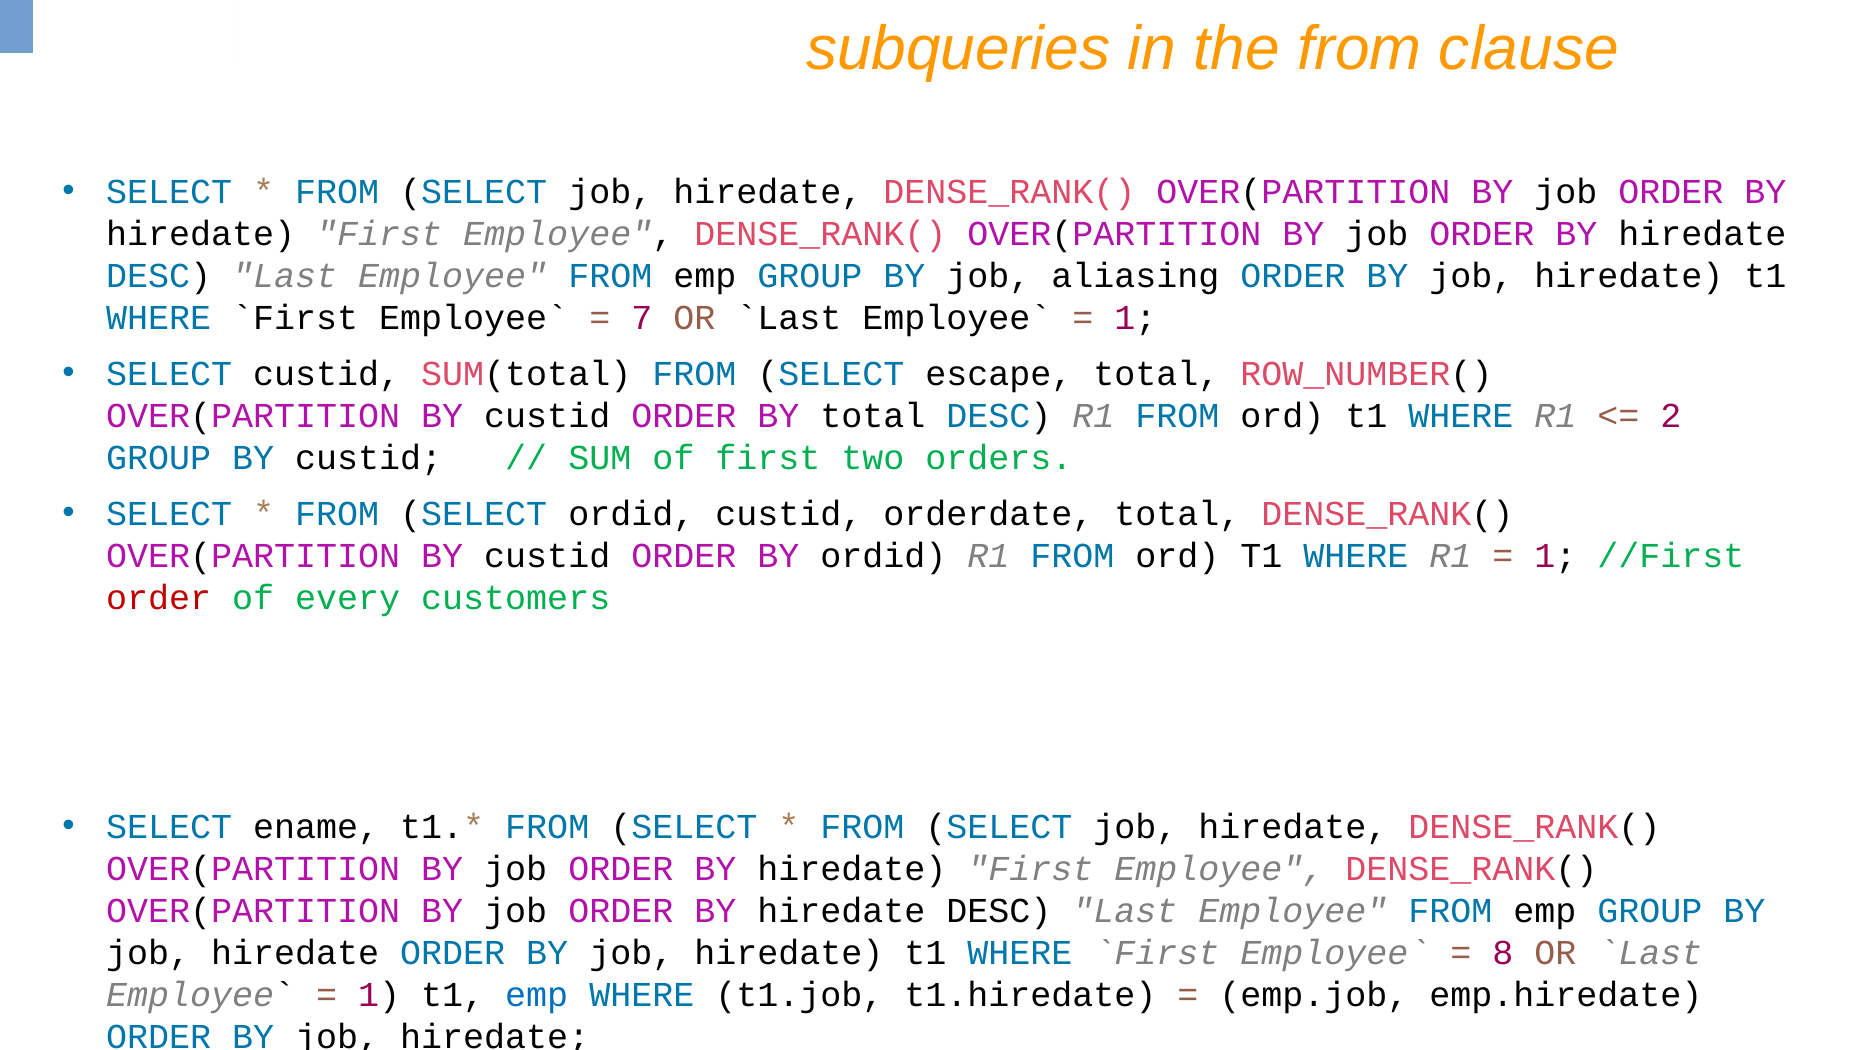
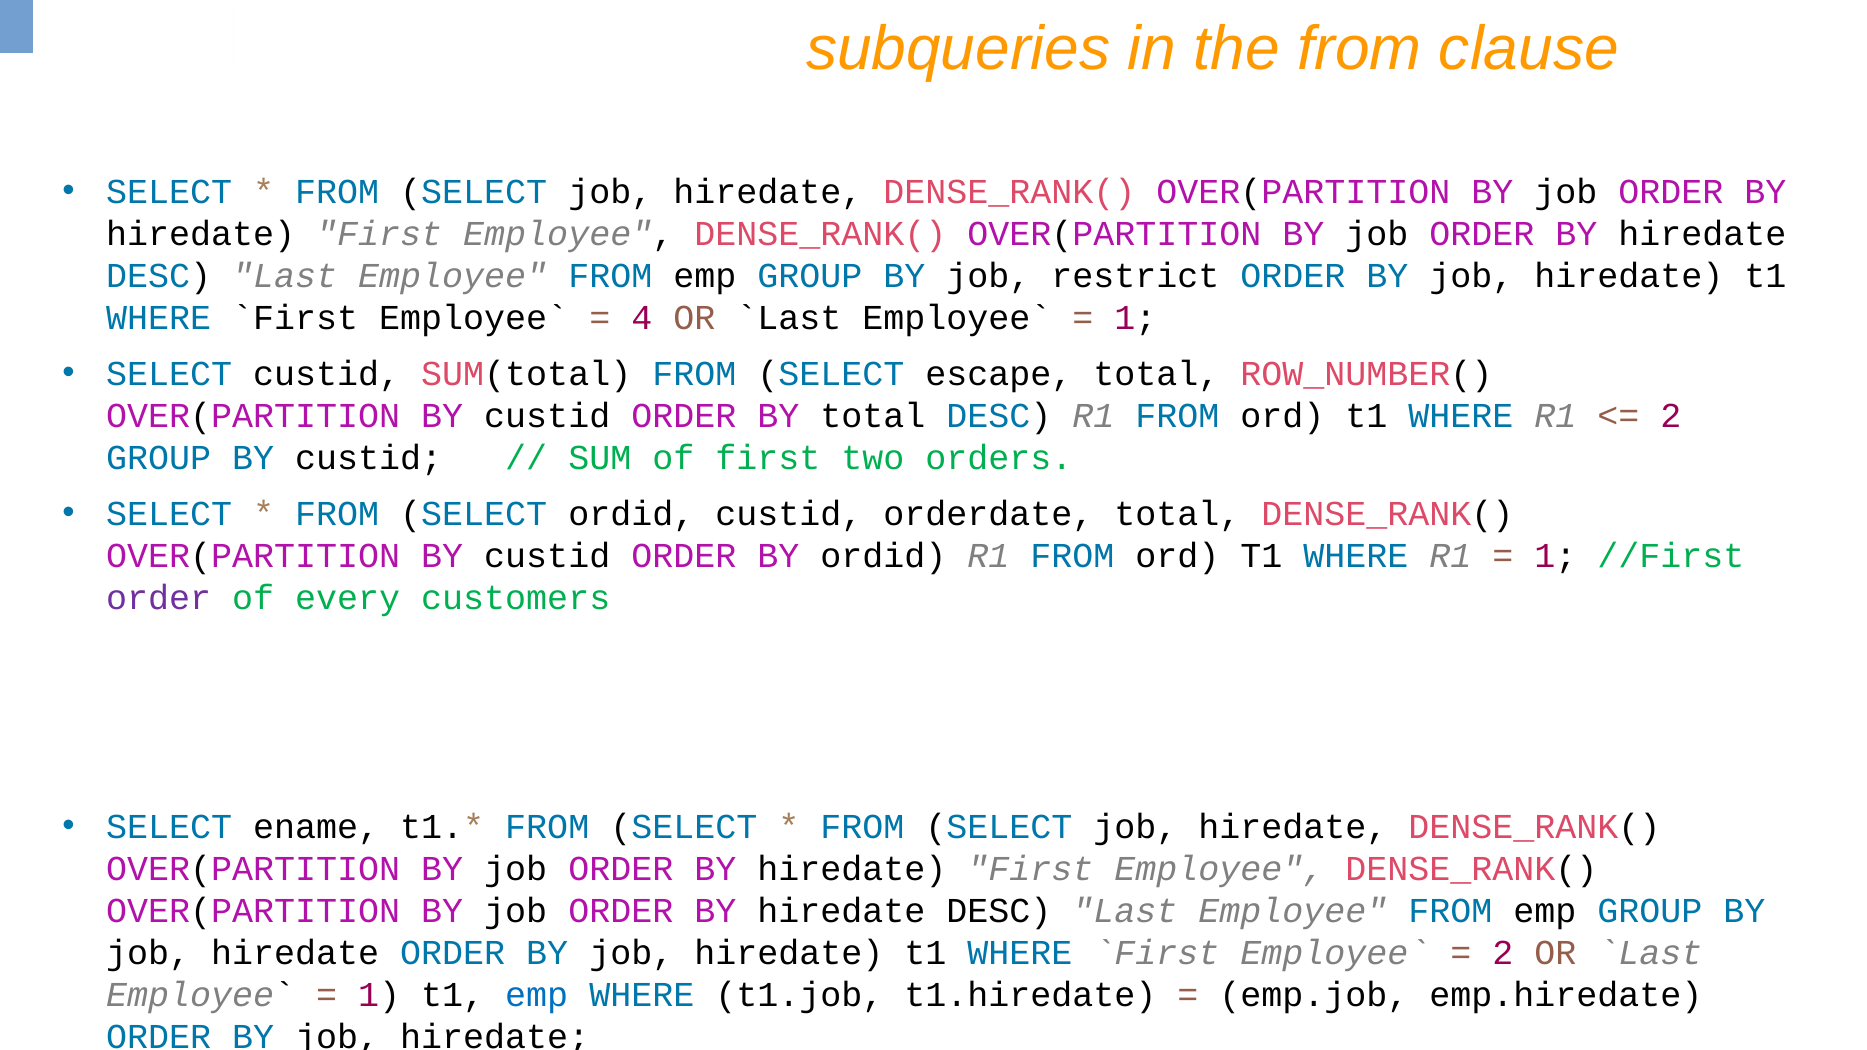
aliasing: aliasing -> restrict
7: 7 -> 4
order at (159, 598) colour: red -> purple
8 at (1503, 953): 8 -> 2
